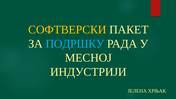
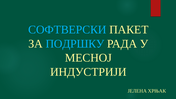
СОФТВЕРСКИ colour: yellow -> light blue
